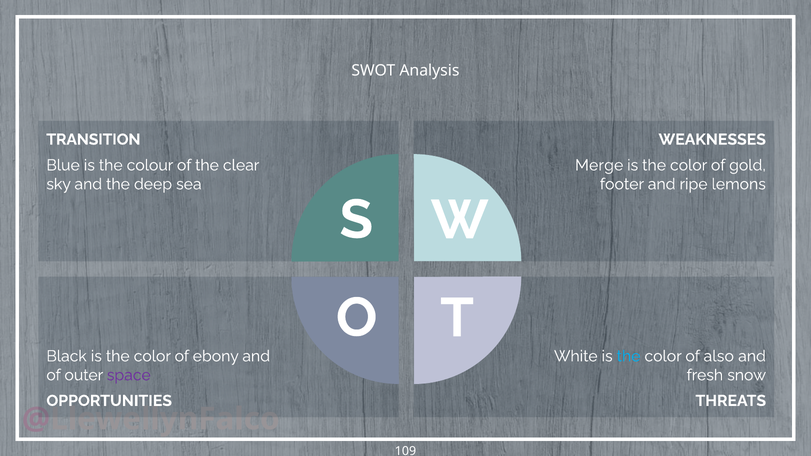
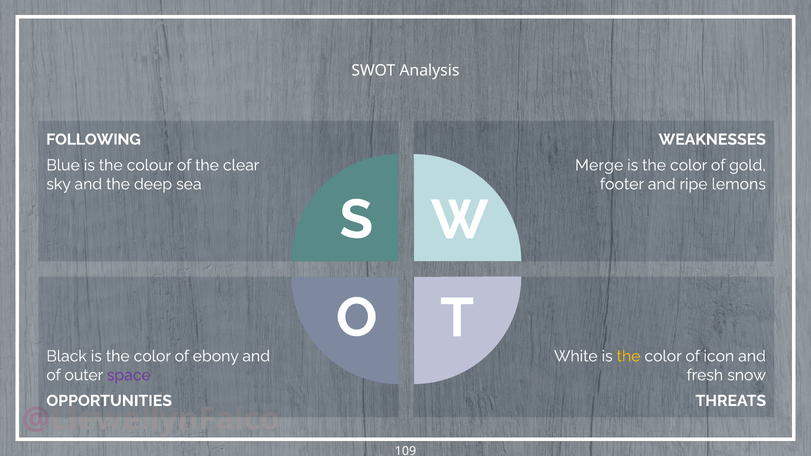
TRANSITION: TRANSITION -> FOLLOWING
the at (629, 356) colour: light blue -> yellow
also: also -> icon
